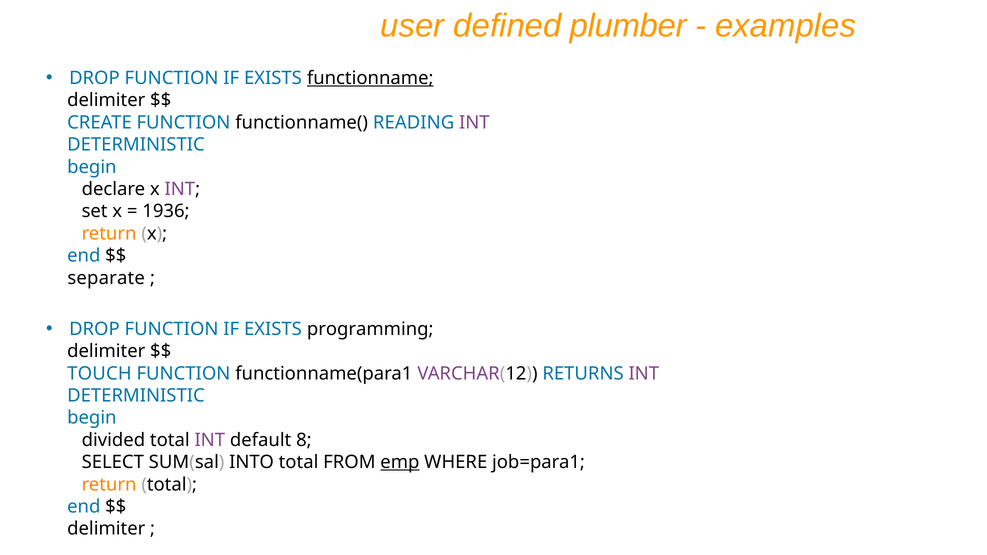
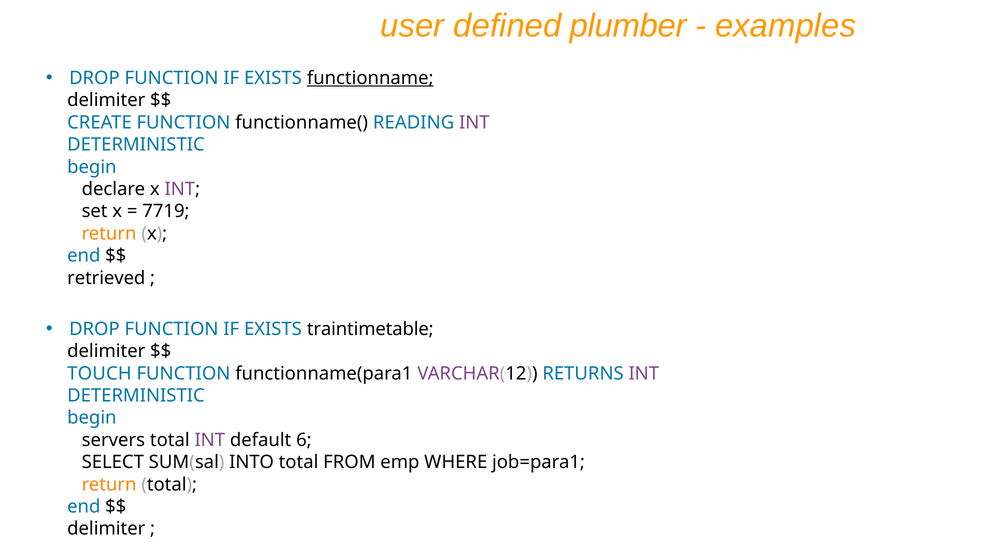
1936: 1936 -> 7719
separate: separate -> retrieved
programming: programming -> traintimetable
divided: divided -> servers
8: 8 -> 6
emp underline: present -> none
